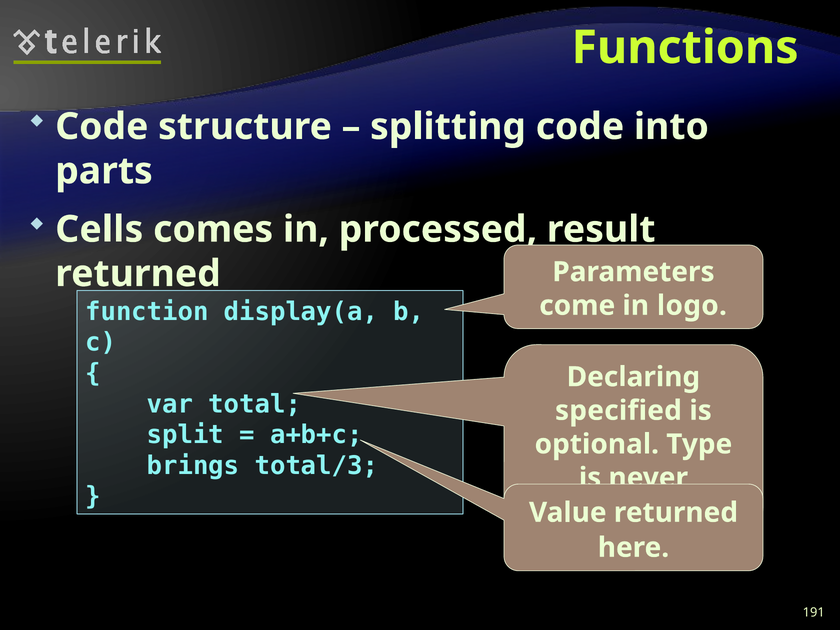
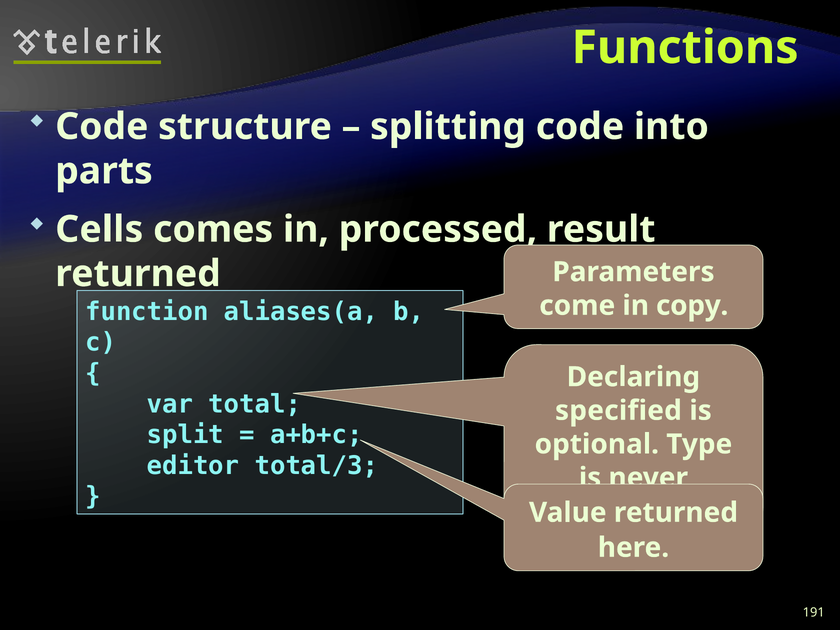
display(a: display(a -> aliases(a
logo: logo -> copy
brings: brings -> editor
